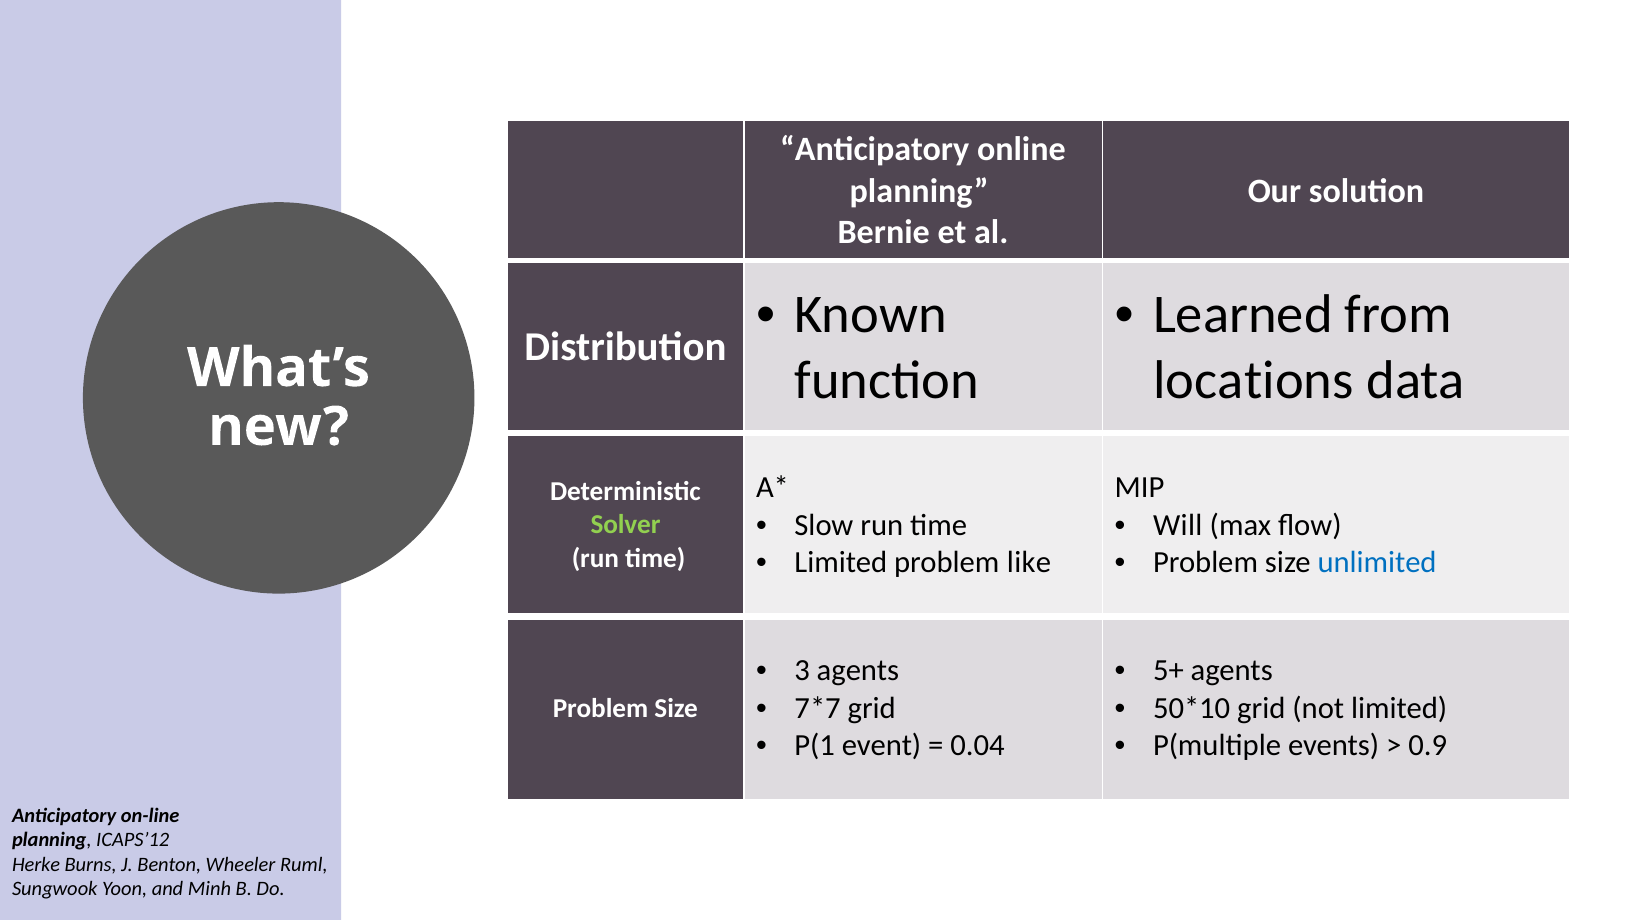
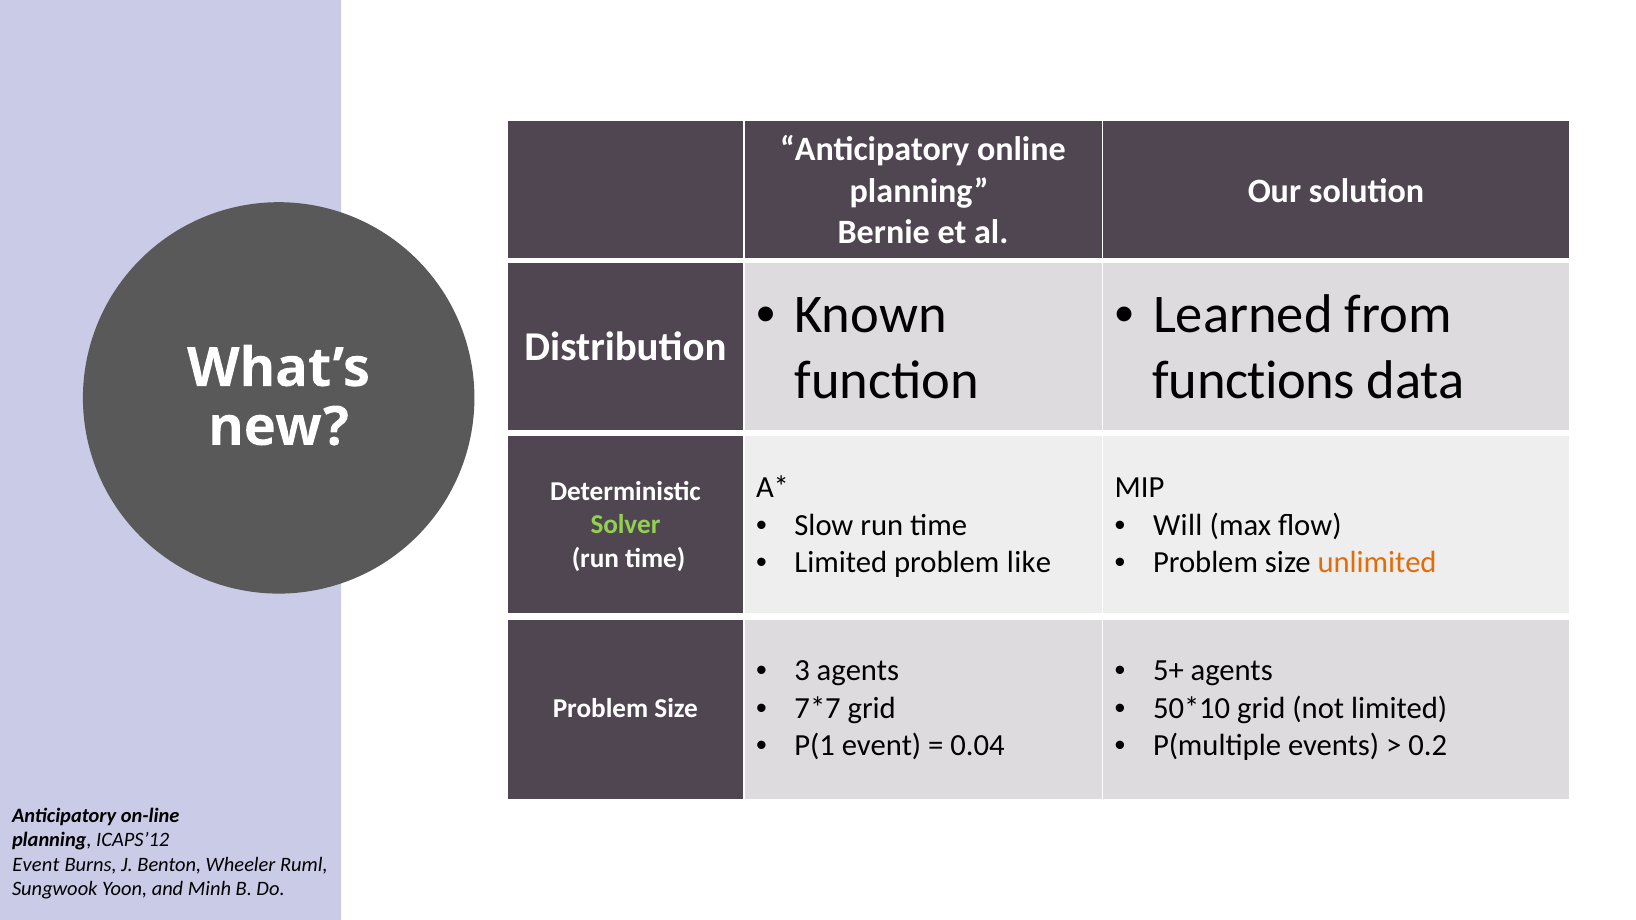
locations: locations -> functions
unlimited colour: blue -> orange
0.9: 0.9 -> 0.2
Herke at (36, 865): Herke -> Event
